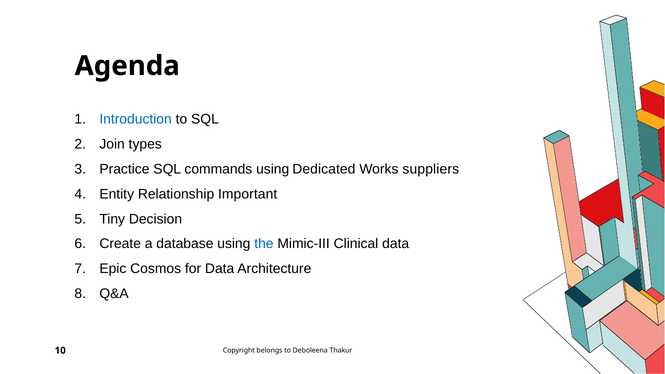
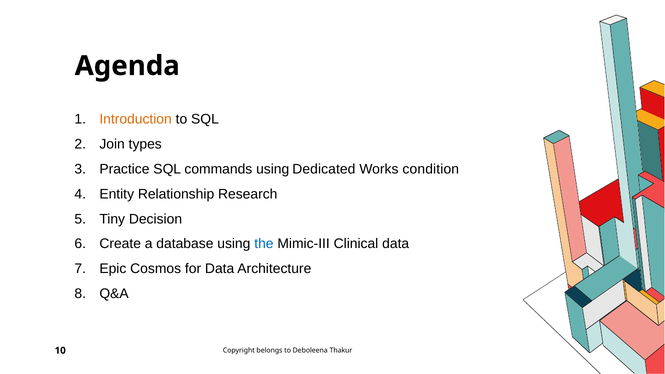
Introduction colour: blue -> orange
suppliers: suppliers -> condition
Important: Important -> Research
